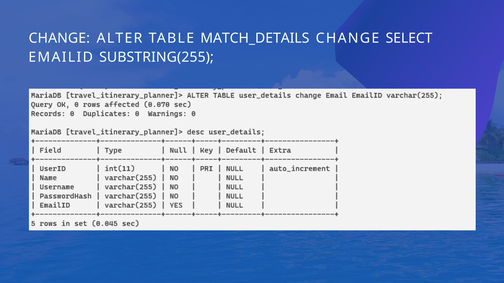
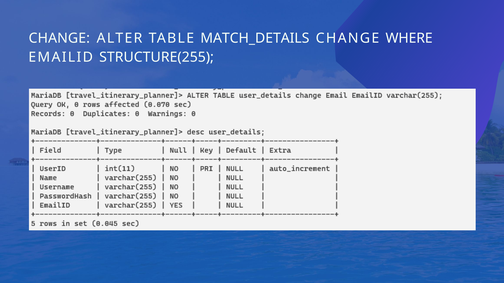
SELECT: SELECT -> WHERE
SUBSTRING(255: SUBSTRING(255 -> STRUCTURE(255
